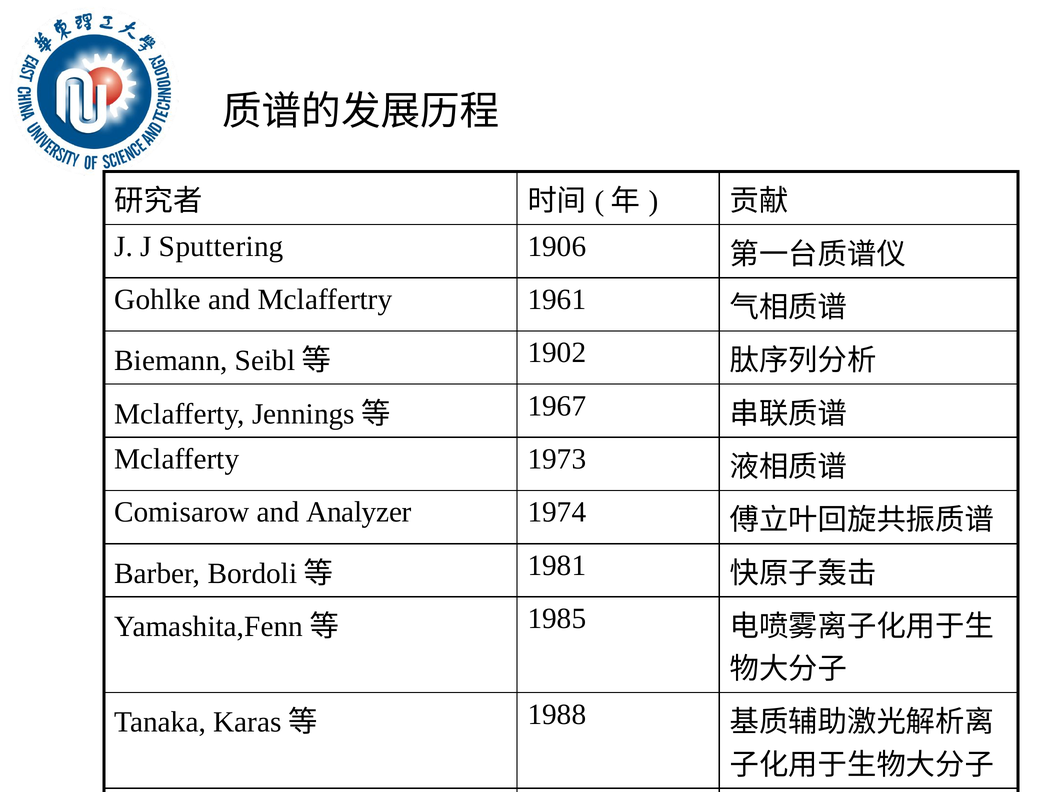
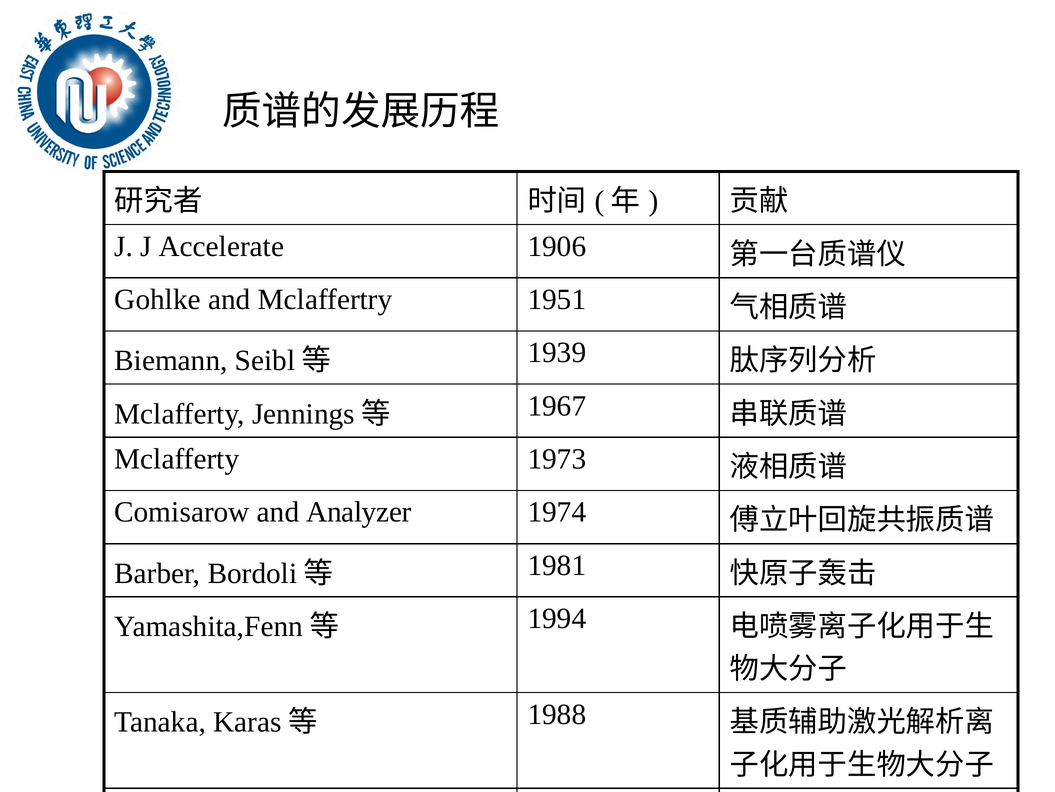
Sputtering: Sputtering -> Accelerate
1961: 1961 -> 1951
1902: 1902 -> 1939
1985: 1985 -> 1994
